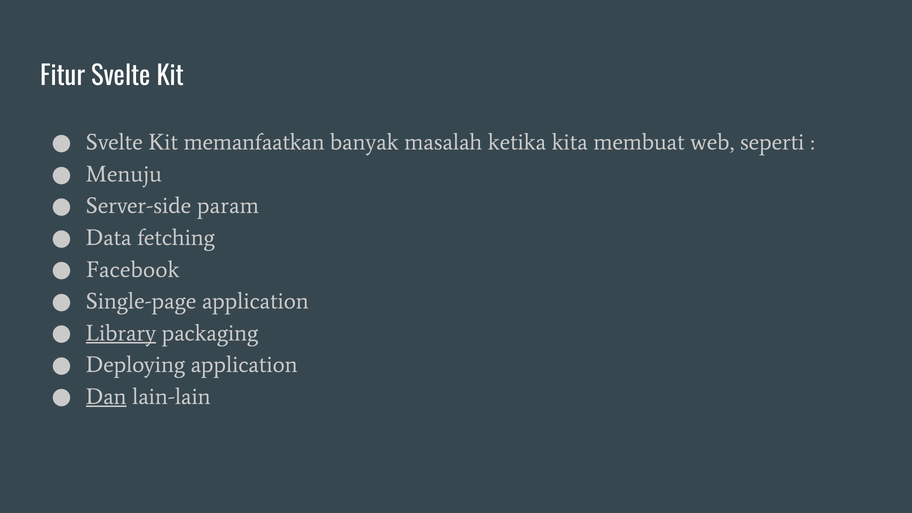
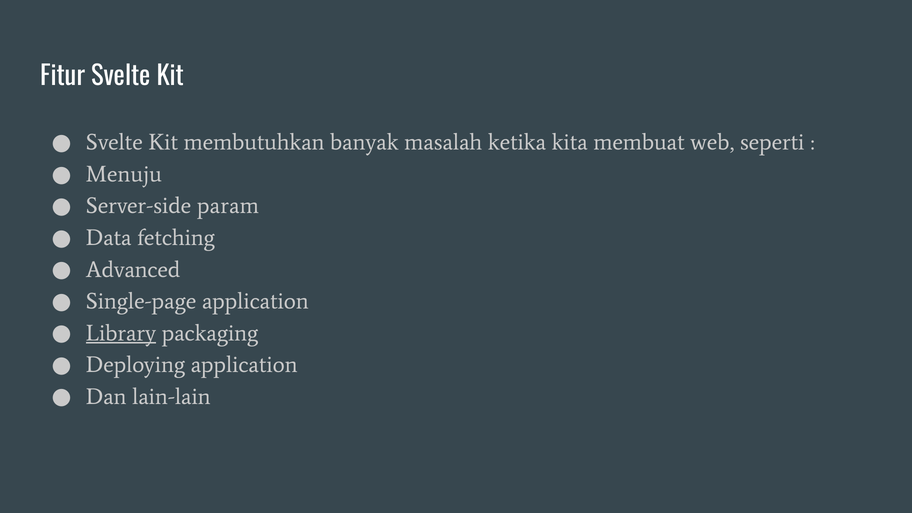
memanfaatkan: memanfaatkan -> membutuhkan
Facebook: Facebook -> Advanced
Dan underline: present -> none
